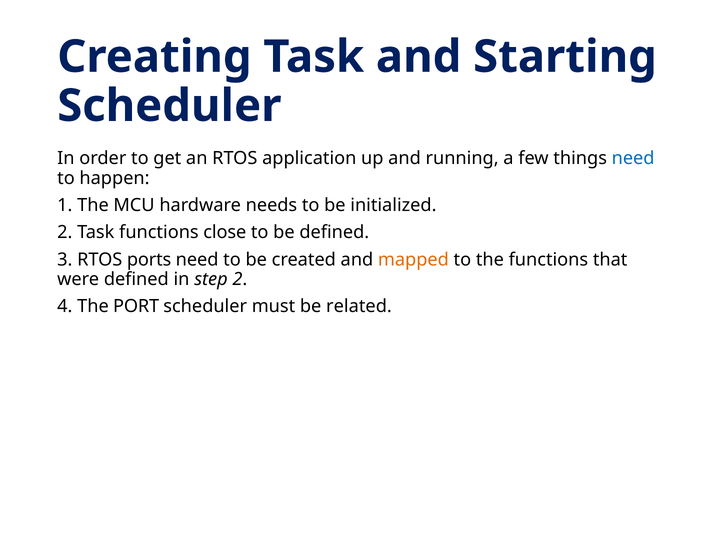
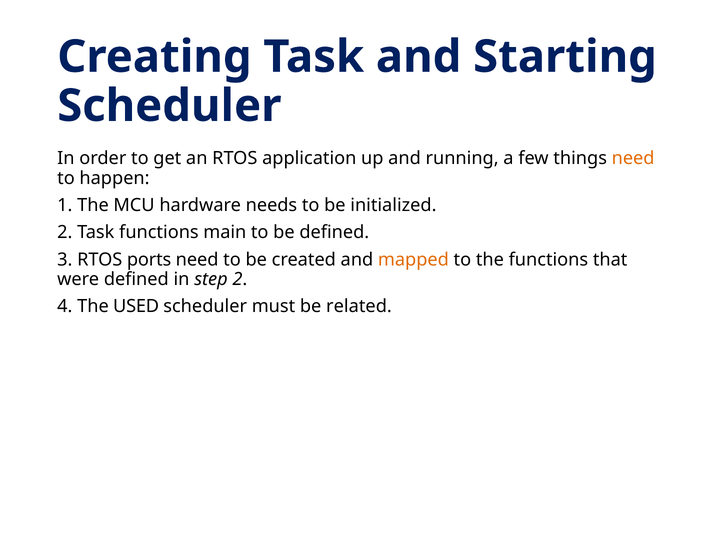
need at (633, 158) colour: blue -> orange
close: close -> main
PORT: PORT -> USED
